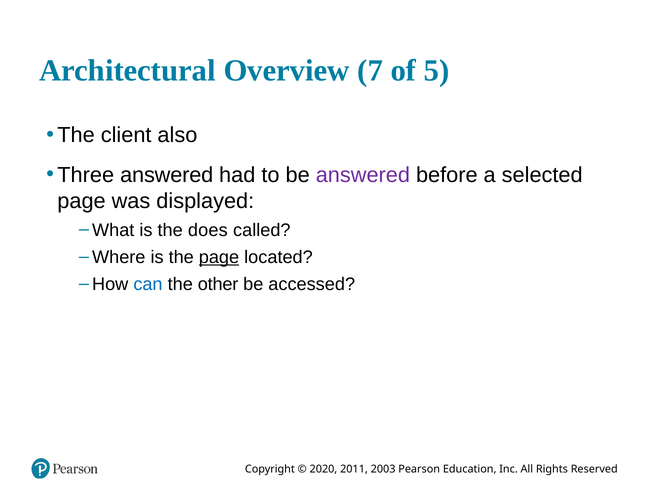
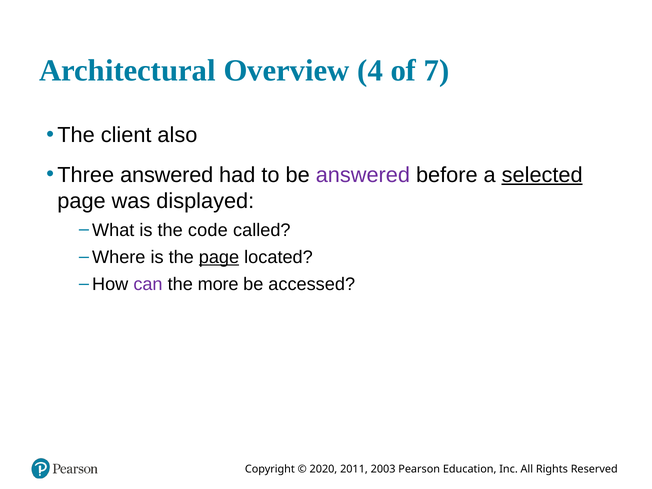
7: 7 -> 4
5: 5 -> 7
selected underline: none -> present
does: does -> code
can colour: blue -> purple
other: other -> more
